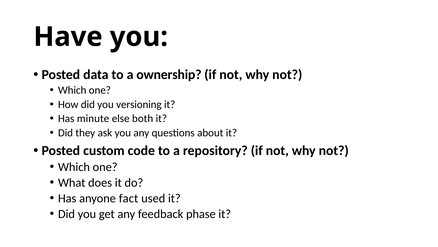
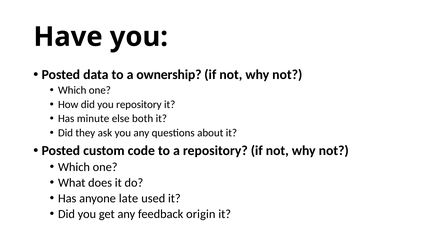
you versioning: versioning -> repository
fact: fact -> late
phase: phase -> origin
